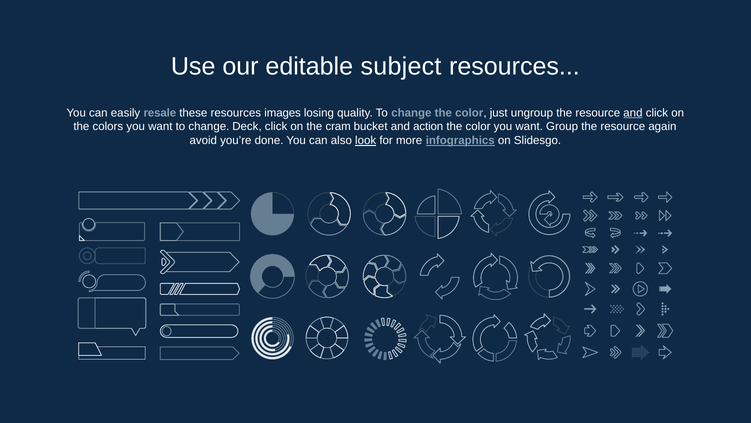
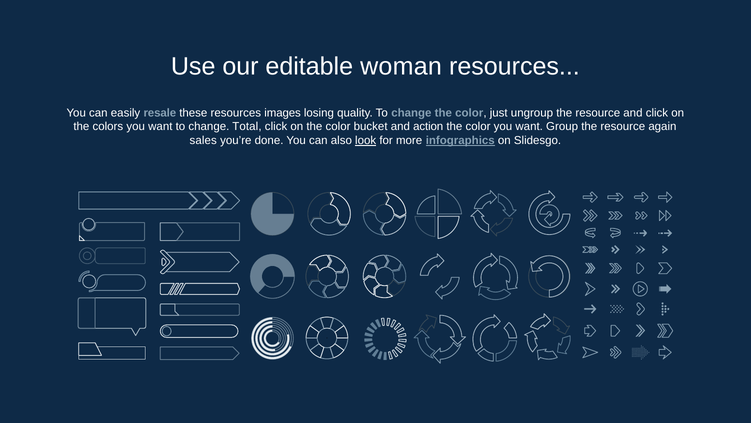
subject: subject -> woman
and at (633, 113) underline: present -> none
Deck: Deck -> Total
on the cram: cram -> color
avoid: avoid -> sales
